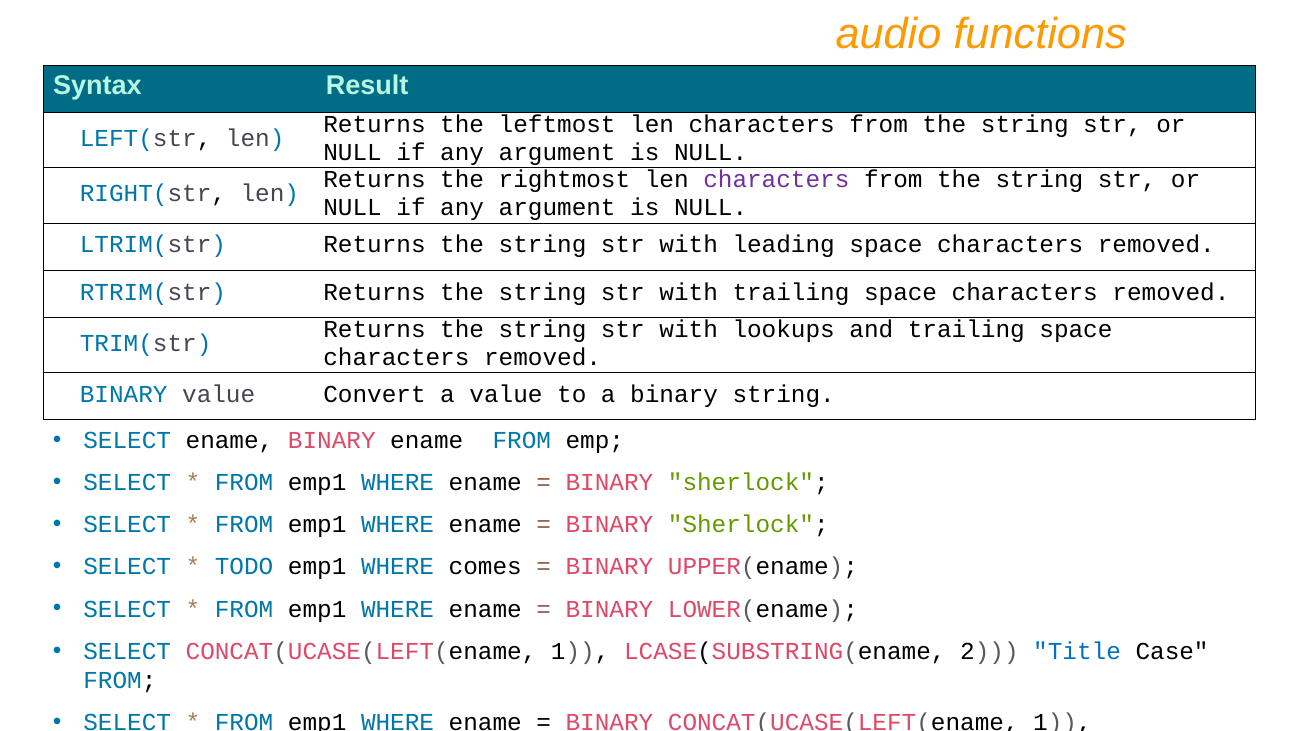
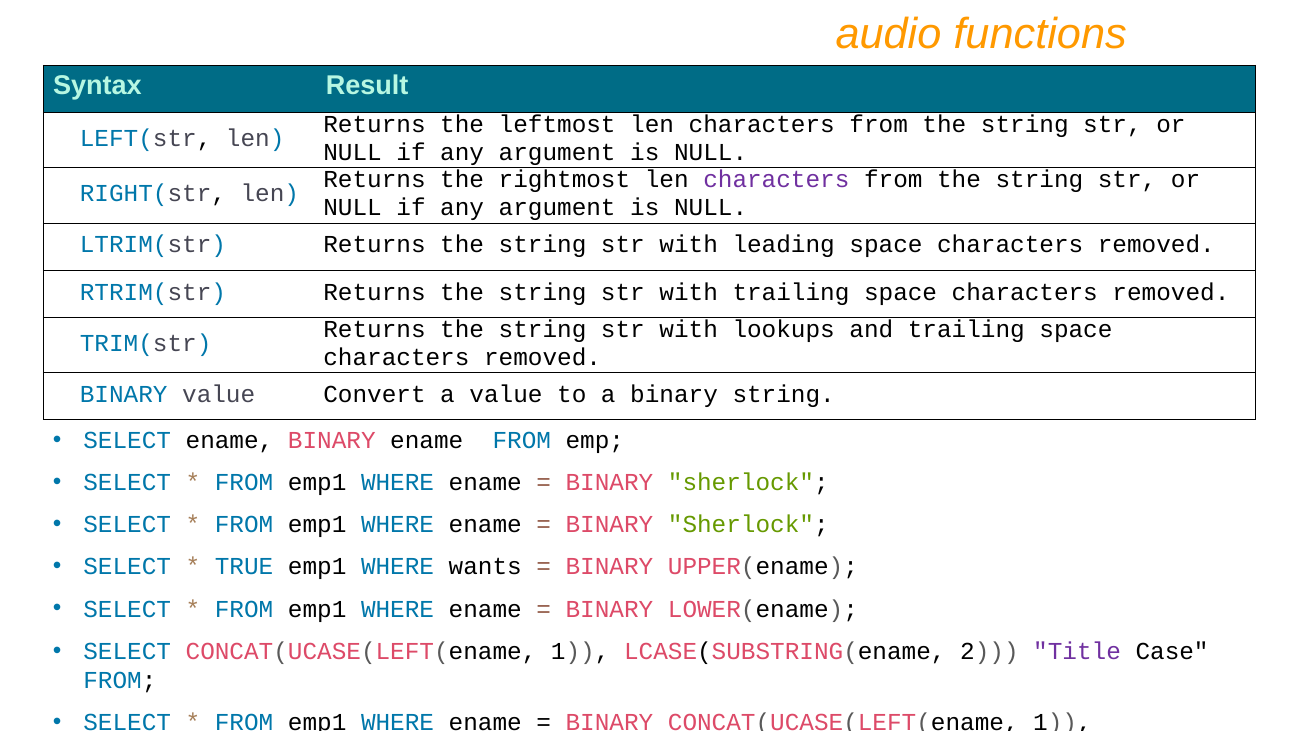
TODO: TODO -> TRUE
comes: comes -> wants
Title colour: blue -> purple
